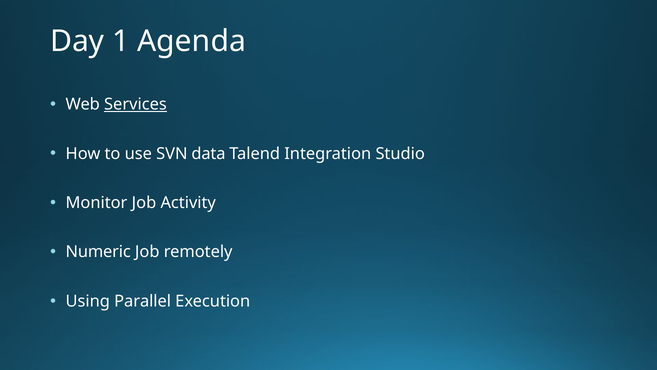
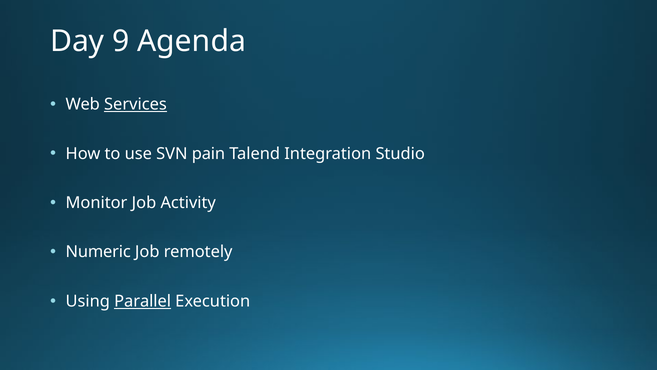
1: 1 -> 9
data: data -> pain
Parallel underline: none -> present
